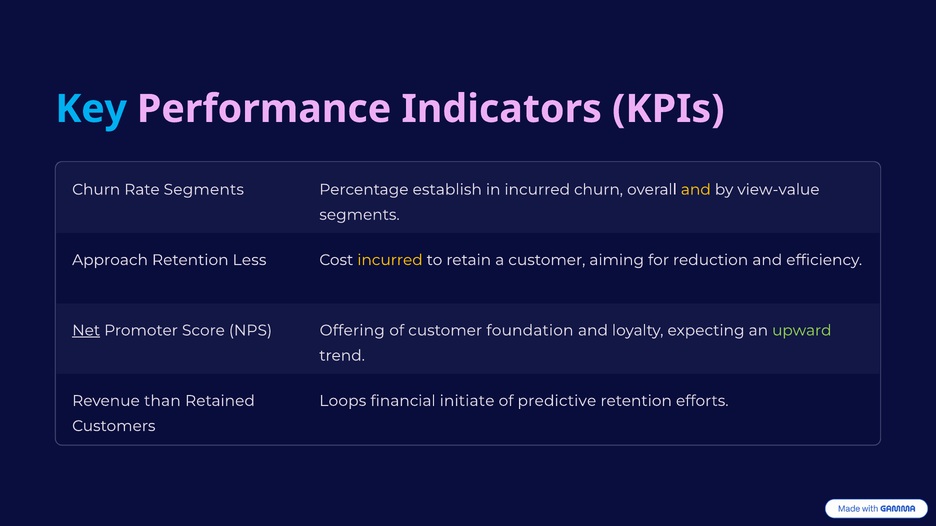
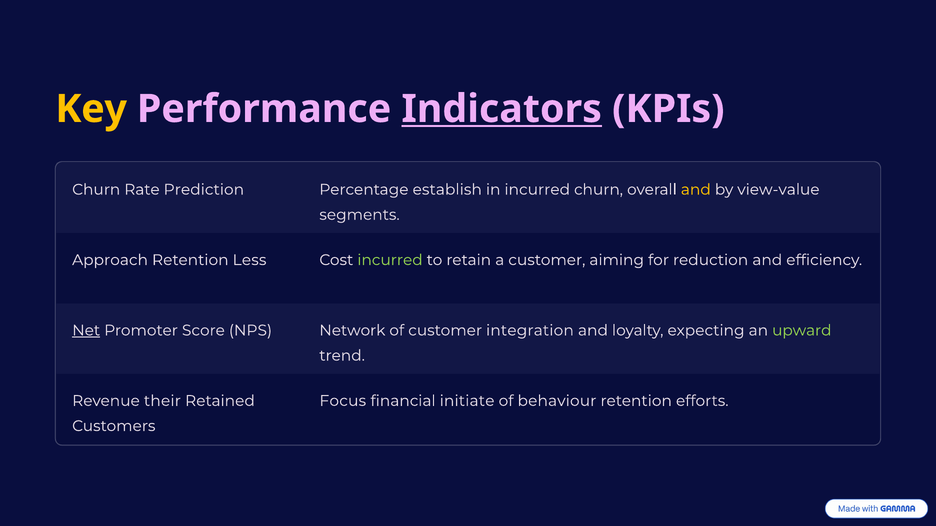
Key colour: light blue -> yellow
Indicators underline: none -> present
Rate Segments: Segments -> Prediction
incurred at (390, 260) colour: yellow -> light green
Offering: Offering -> Network
foundation: foundation -> integration
than: than -> their
Loops: Loops -> Focus
predictive: predictive -> behaviour
